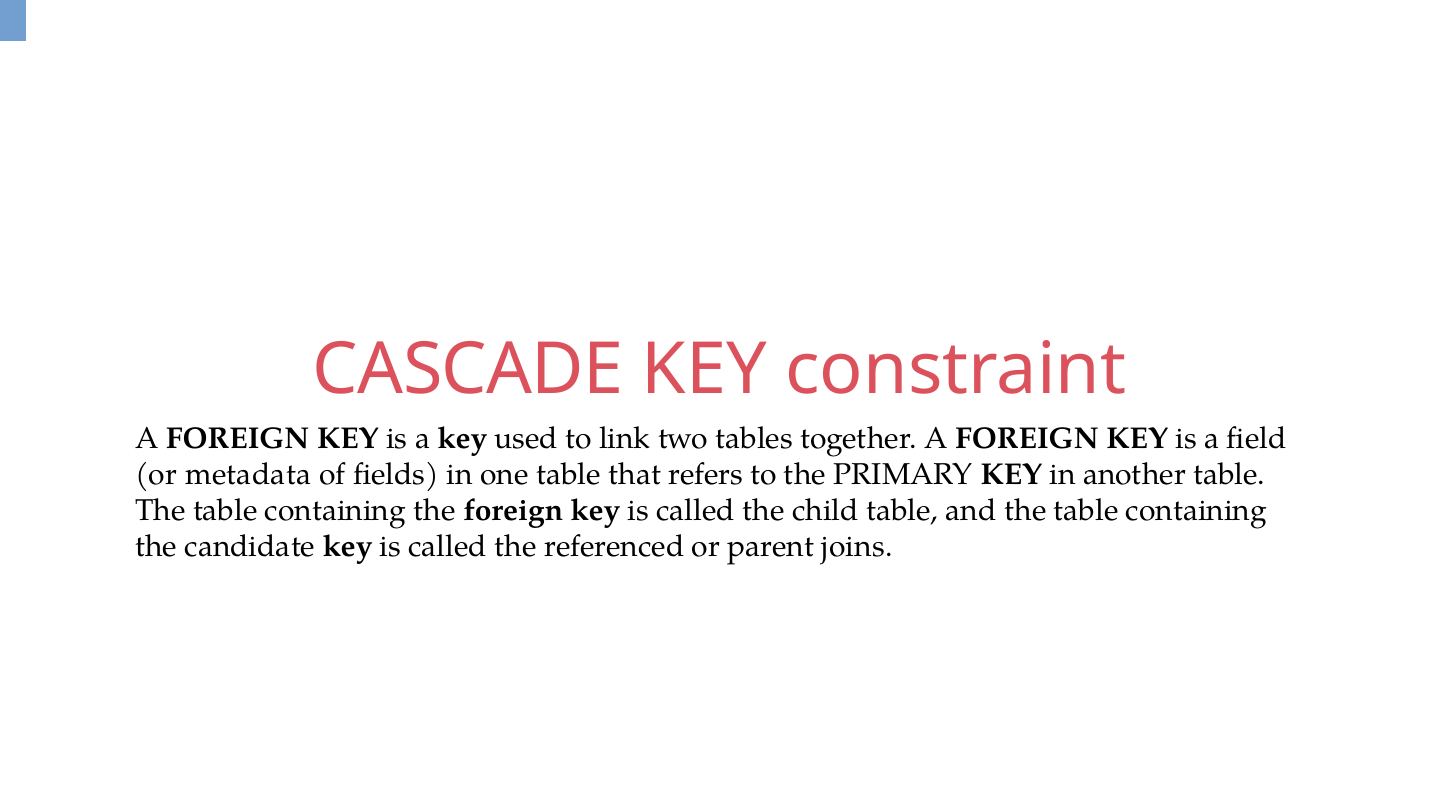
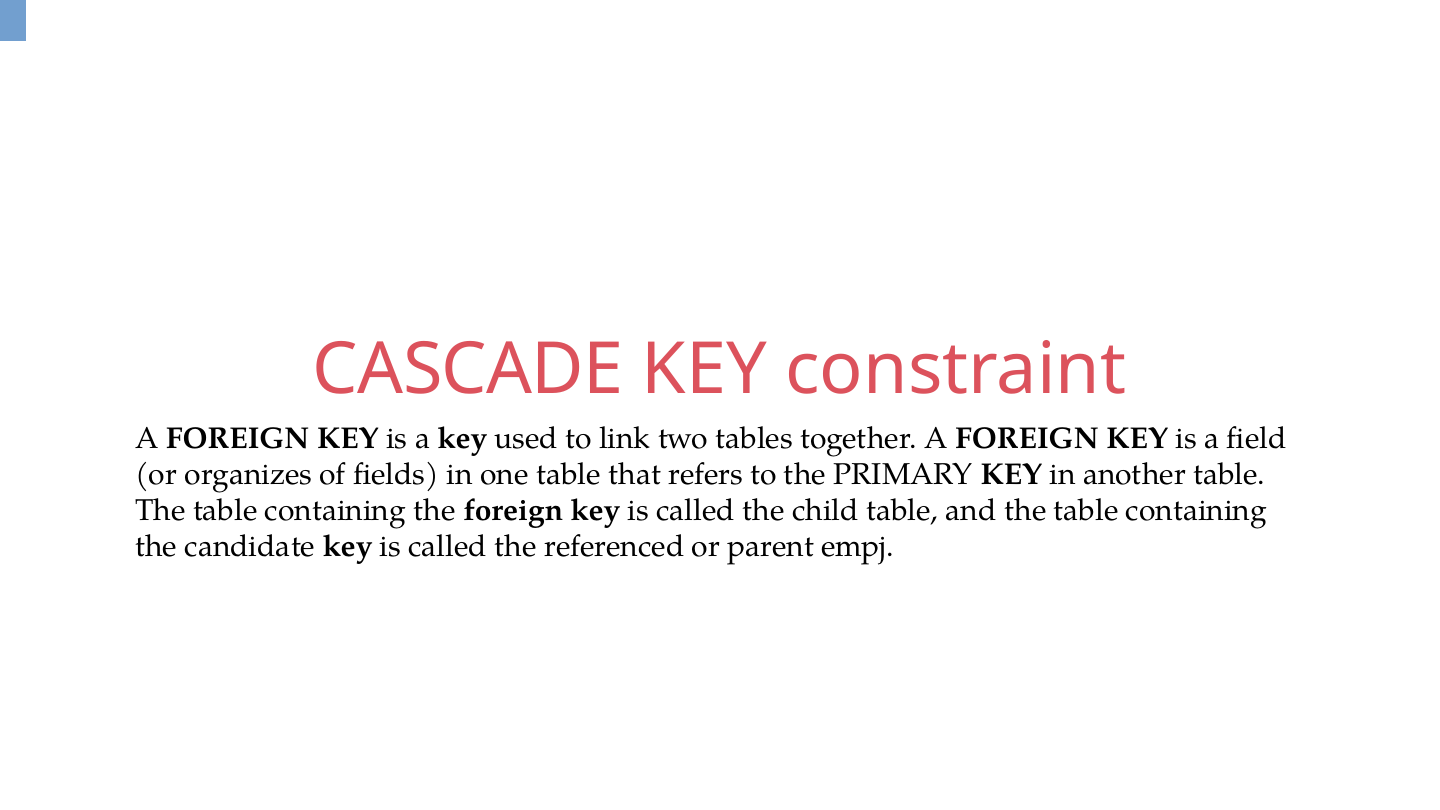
metadata: metadata -> organizes
joins: joins -> empj
